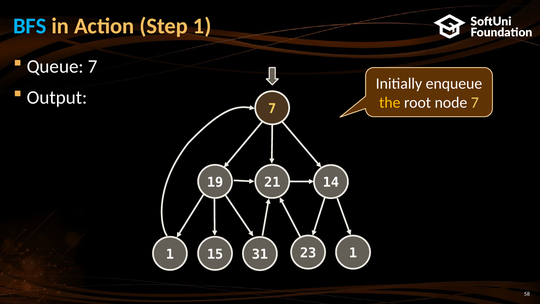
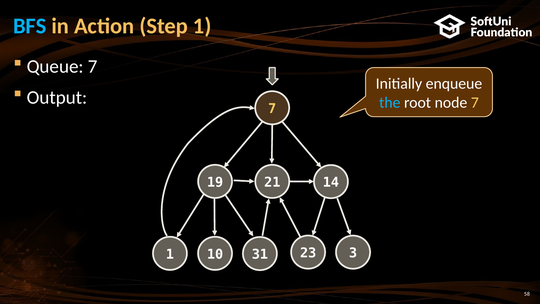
the colour: yellow -> light blue
23 1: 1 -> 3
15: 15 -> 10
